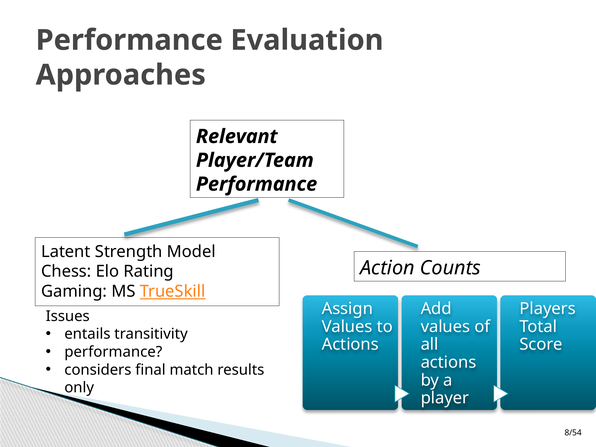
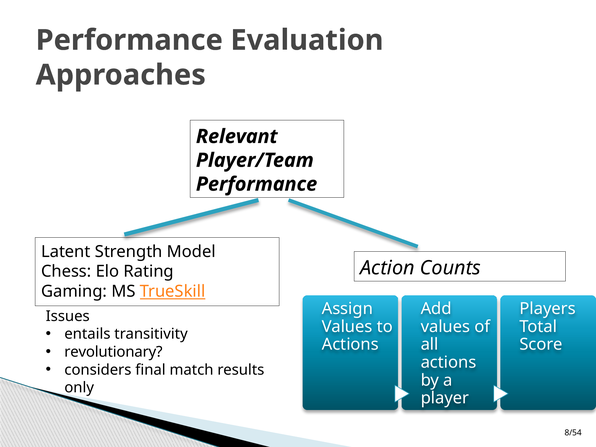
performance at (113, 352): performance -> revolutionary
